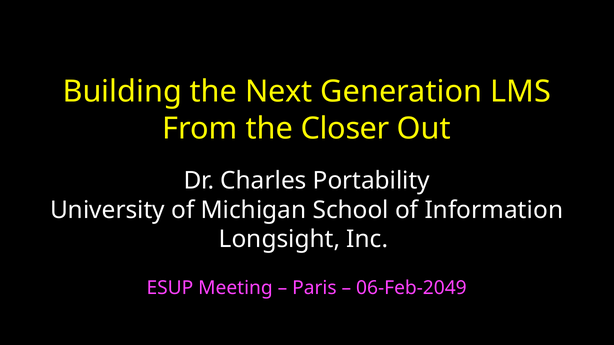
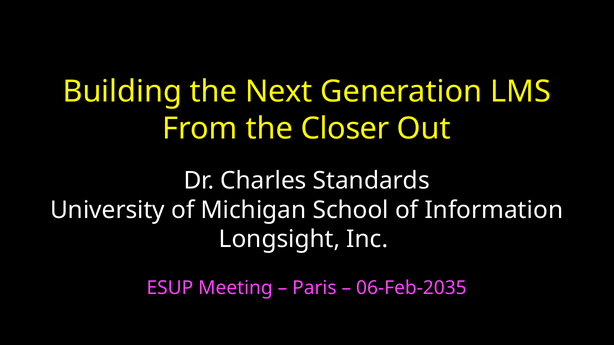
Portability: Portability -> Standards
06-Feb-2049: 06-Feb-2049 -> 06-Feb-2035
